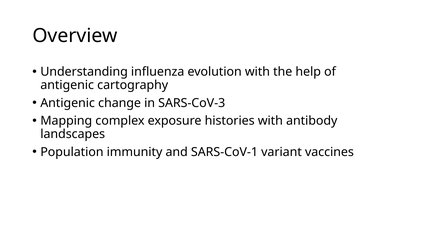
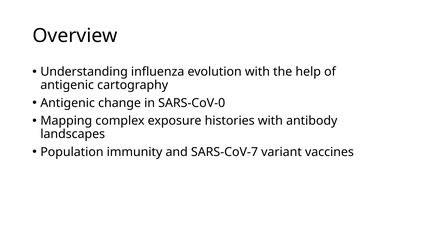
SARS-CoV-3: SARS-CoV-3 -> SARS-CoV-0
SARS-CoV-1: SARS-CoV-1 -> SARS-CoV-7
